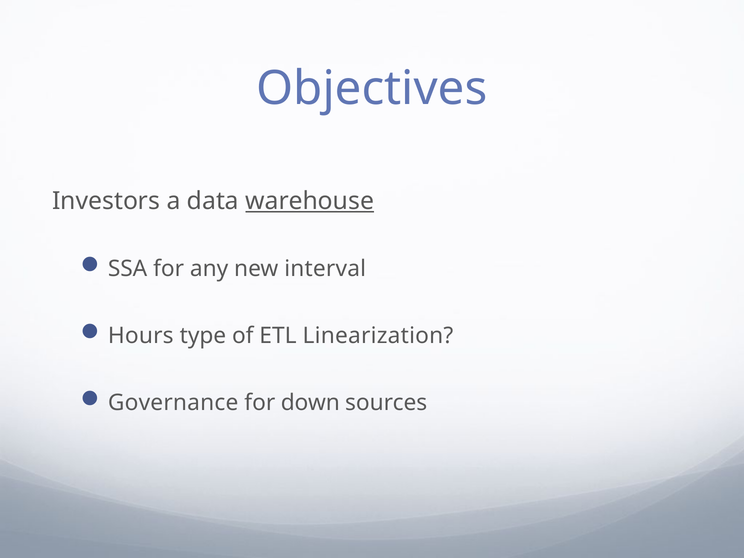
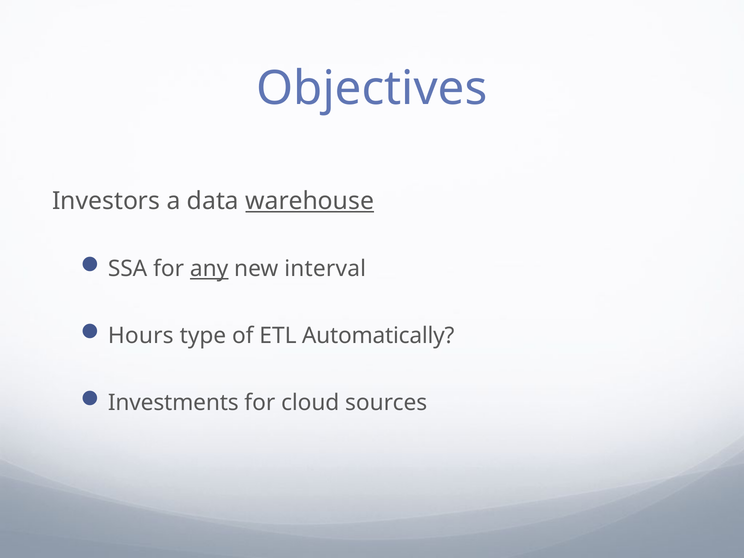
any underline: none -> present
Linearization: Linearization -> Automatically
Governance: Governance -> Investments
down: down -> cloud
